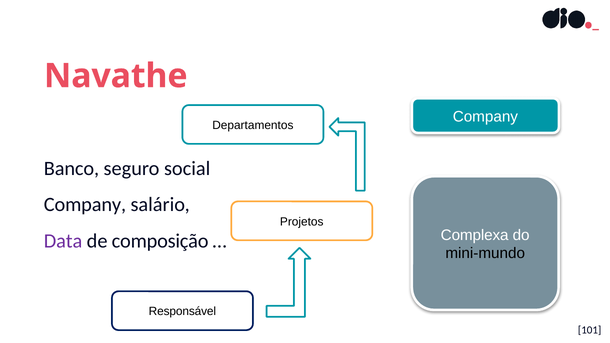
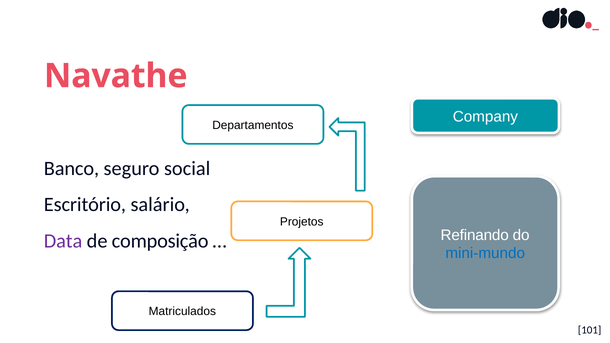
Company at (85, 205): Company -> Escritório
Complexa: Complexa -> Refinando
mini-mundo colour: black -> blue
Responsável: Responsável -> Matriculados
